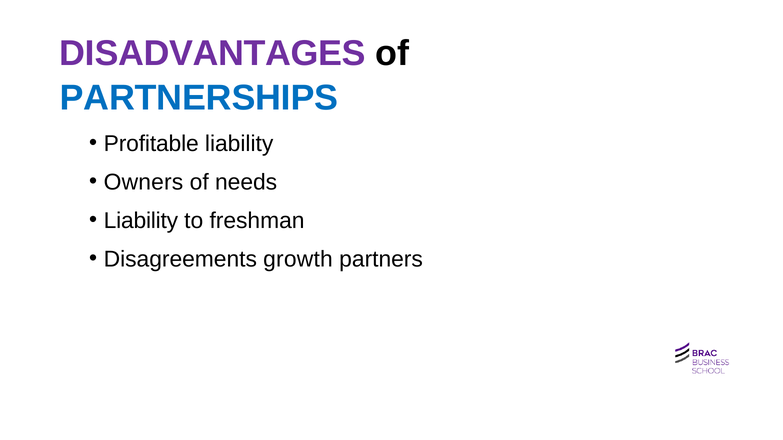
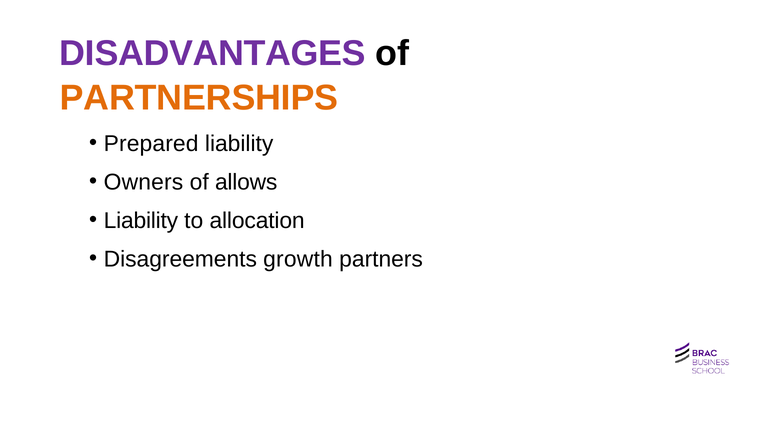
PARTNERSHIPS colour: blue -> orange
Profitable: Profitable -> Prepared
needs: needs -> allows
freshman: freshman -> allocation
